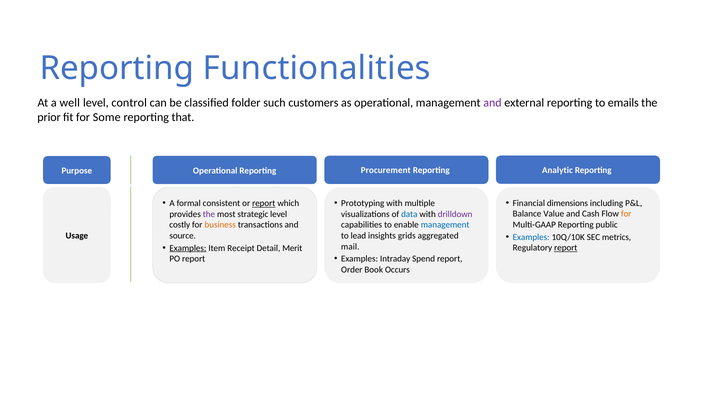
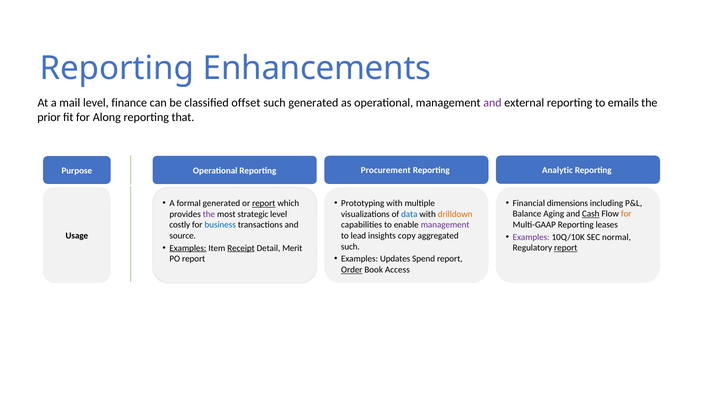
Functionalities: Functionalities -> Enhancements
well: well -> mail
control: control -> finance
folder: folder -> offset
such customers: customers -> generated
Some: Some -> Along
formal consistent: consistent -> generated
Value: Value -> Aging
Cash underline: none -> present
drilldown colour: purple -> orange
public: public -> leases
business colour: orange -> blue
management at (445, 225) colour: blue -> purple
grids: grids -> copy
Examples at (531, 237) colour: blue -> purple
metrics: metrics -> normal
mail at (350, 246): mail -> such
Receipt underline: none -> present
Intraday: Intraday -> Updates
Order underline: none -> present
Occurs: Occurs -> Access
